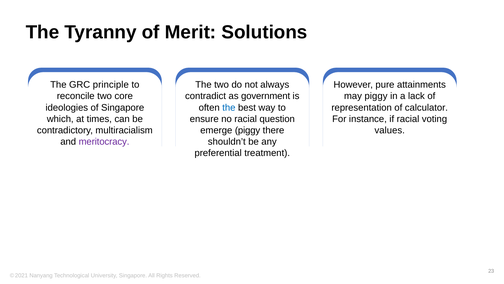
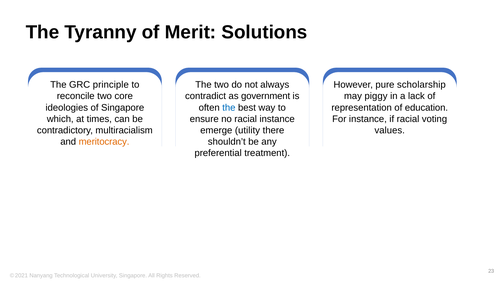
attainments: attainments -> scholarship
calculator: calculator -> education
racial question: question -> instance
emerge piggy: piggy -> utility
meritocracy colour: purple -> orange
